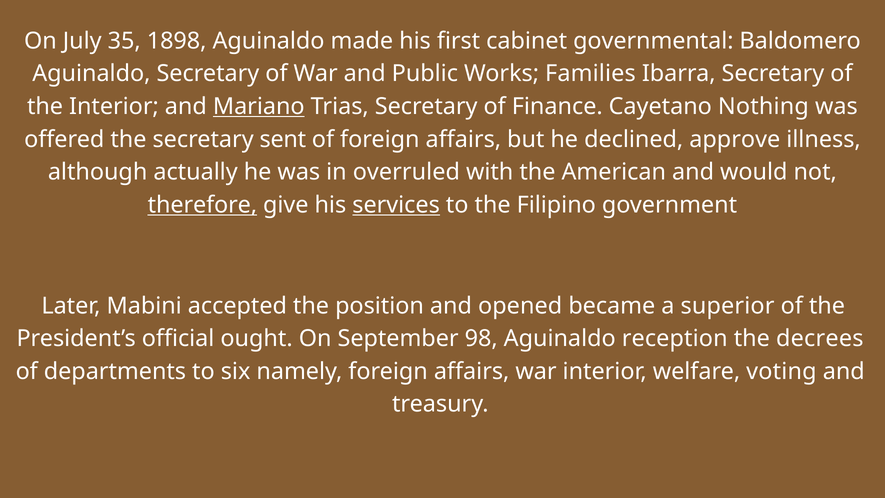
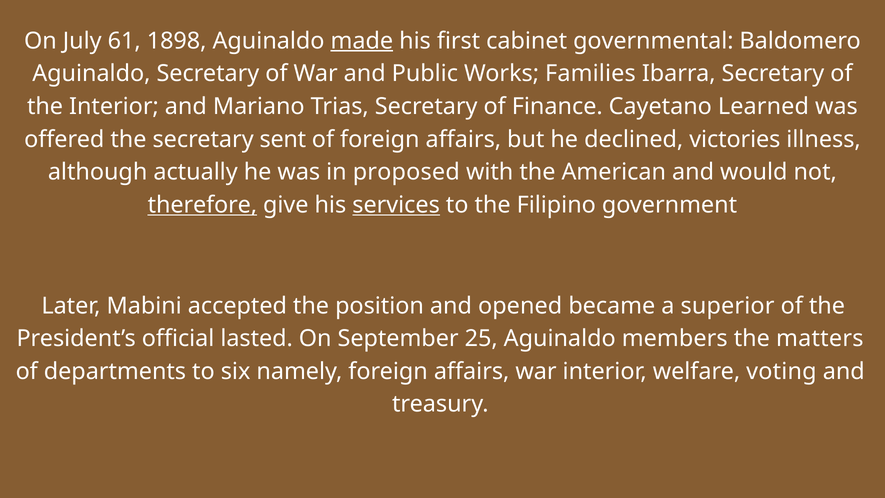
35: 35 -> 61
made underline: none -> present
Mariano underline: present -> none
Nothing: Nothing -> Learned
approve: approve -> victories
overruled: overruled -> proposed
ought: ought -> lasted
98: 98 -> 25
reception: reception -> members
decrees: decrees -> matters
